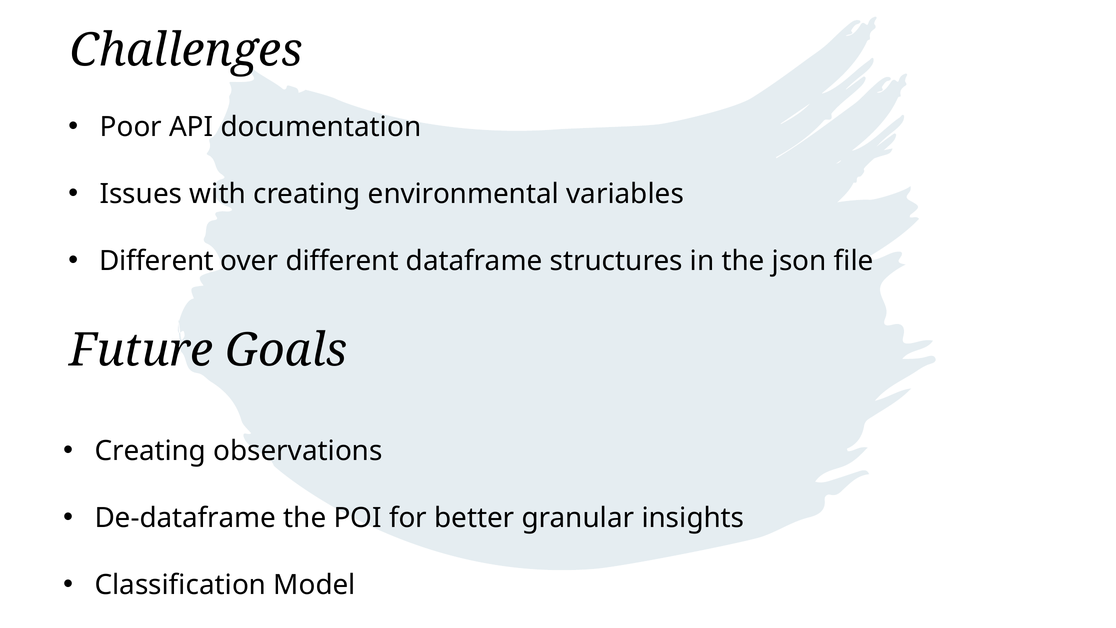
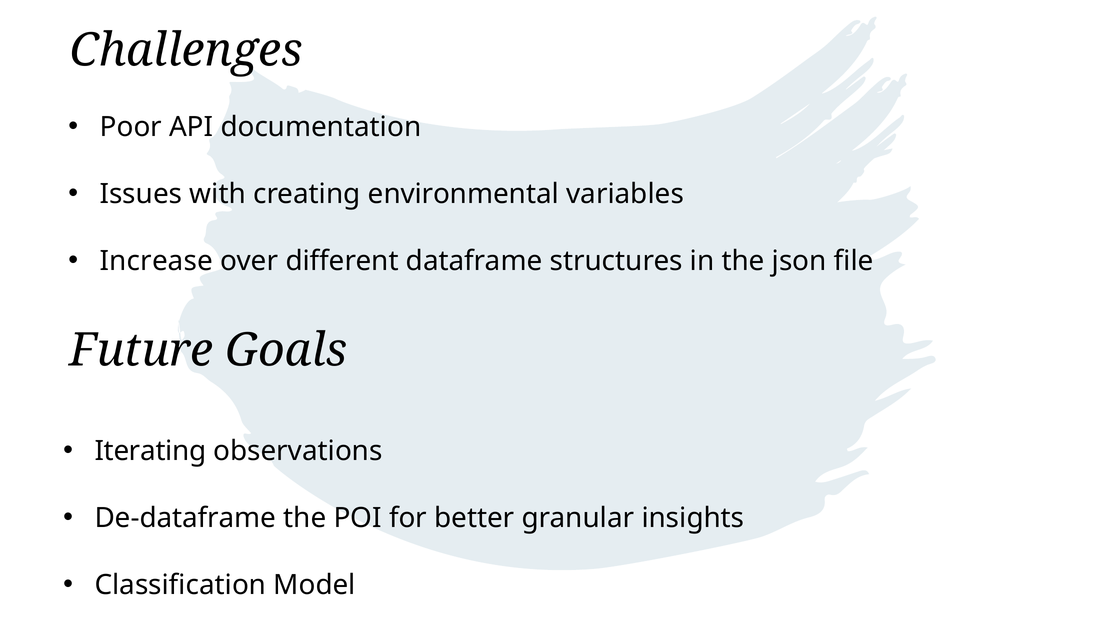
Different at (157, 261): Different -> Increase
Creating at (150, 451): Creating -> Iterating
